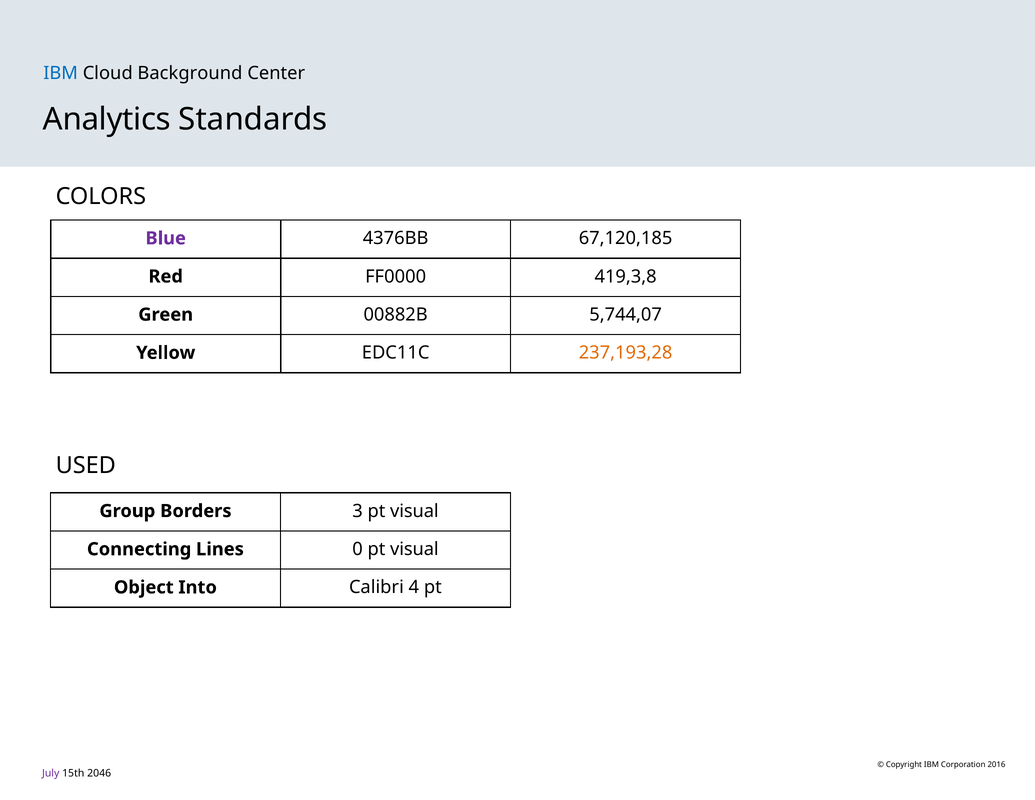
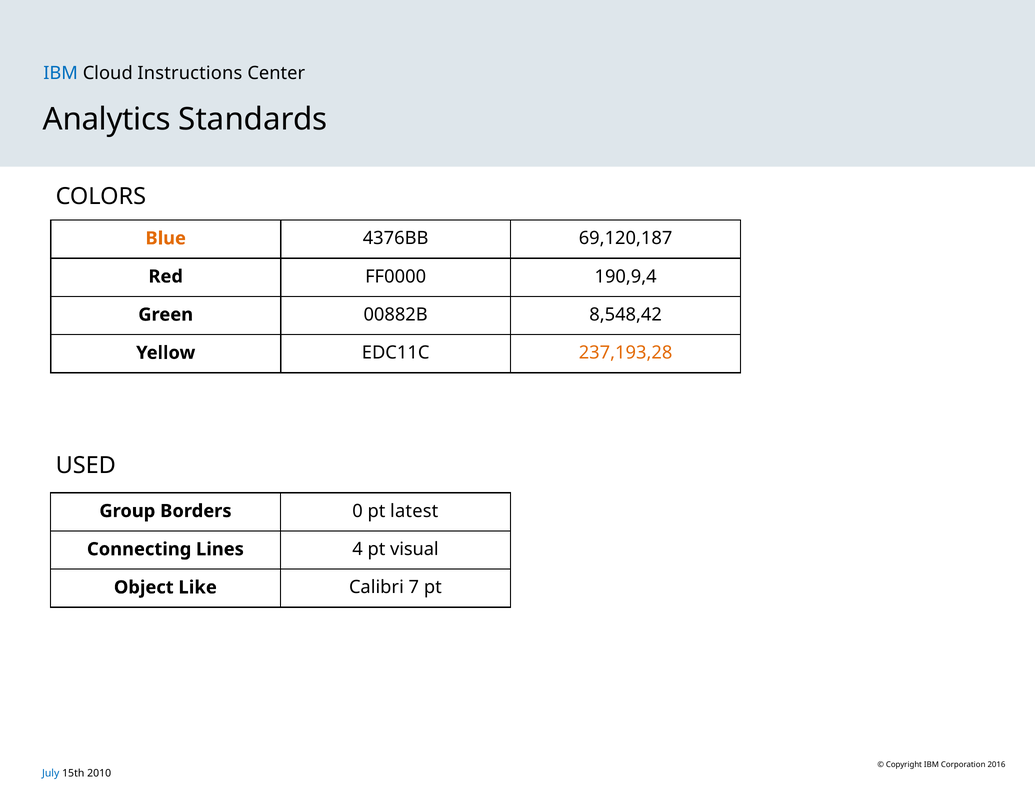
Background: Background -> Instructions
Blue colour: purple -> orange
67,120,185: 67,120,185 -> 69,120,187
419,3,8: 419,3,8 -> 190,9,4
5,744,07: 5,744,07 -> 8,548,42
3: 3 -> 0
visual at (414, 511): visual -> latest
0: 0 -> 4
Into: Into -> Like
4: 4 -> 7
July colour: purple -> blue
2046: 2046 -> 2010
